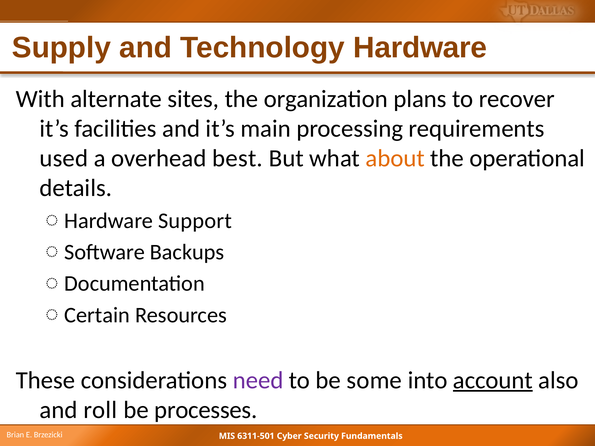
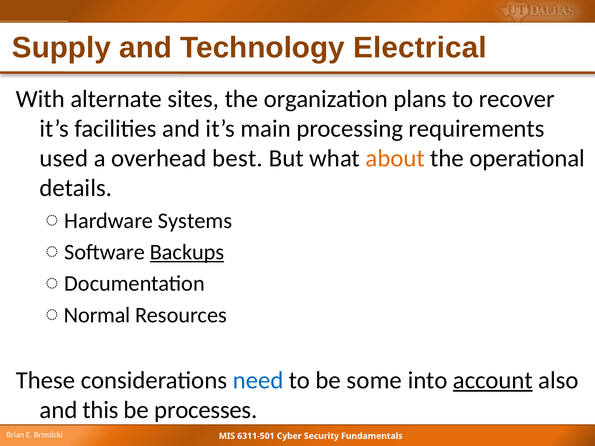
Technology Hardware: Hardware -> Electrical
Support: Support -> Systems
Backups underline: none -> present
Certain: Certain -> Normal
need colour: purple -> blue
roll: roll -> this
